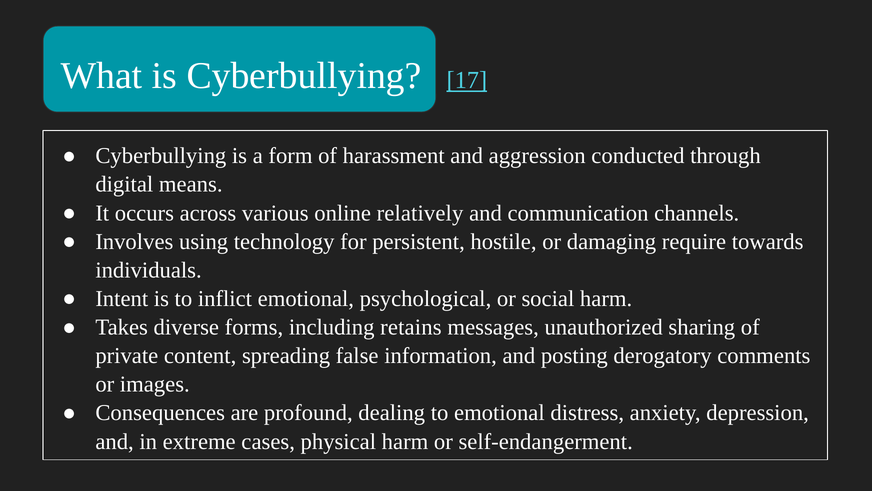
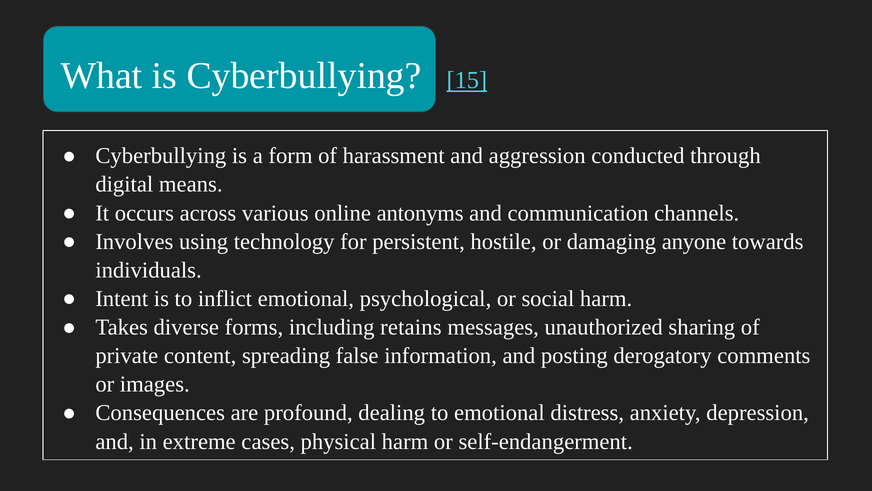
17: 17 -> 15
relatively: relatively -> antonyms
require: require -> anyone
